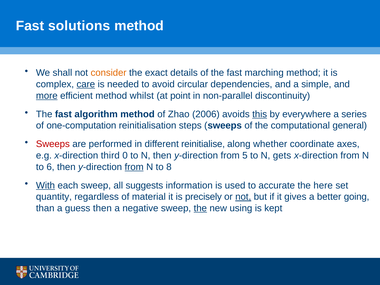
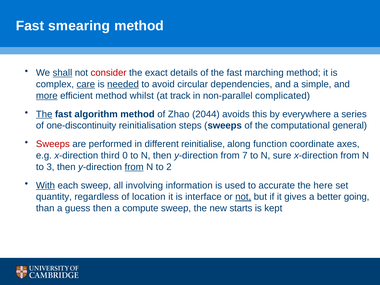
solutions: solutions -> smearing
shall underline: none -> present
consider colour: orange -> red
needed underline: none -> present
point: point -> track
discontinuity: discontinuity -> complicated
The at (44, 114) underline: none -> present
2006: 2006 -> 2044
this underline: present -> none
one-computation: one-computation -> one-discontinuity
whether: whether -> function
5: 5 -> 7
gets: gets -> sure
6: 6 -> 3
8: 8 -> 2
suggests: suggests -> involving
material: material -> location
precisely: precisely -> interface
negative: negative -> compute
the at (200, 208) underline: present -> none
using: using -> starts
